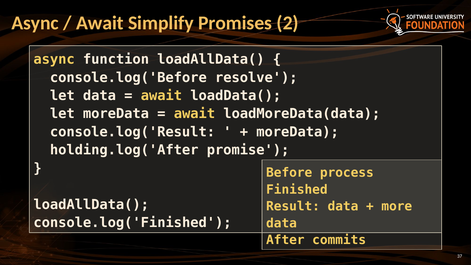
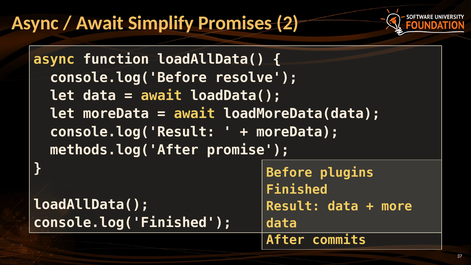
holding.log('After: holding.log('After -> methods.log('After
process: process -> plugins
